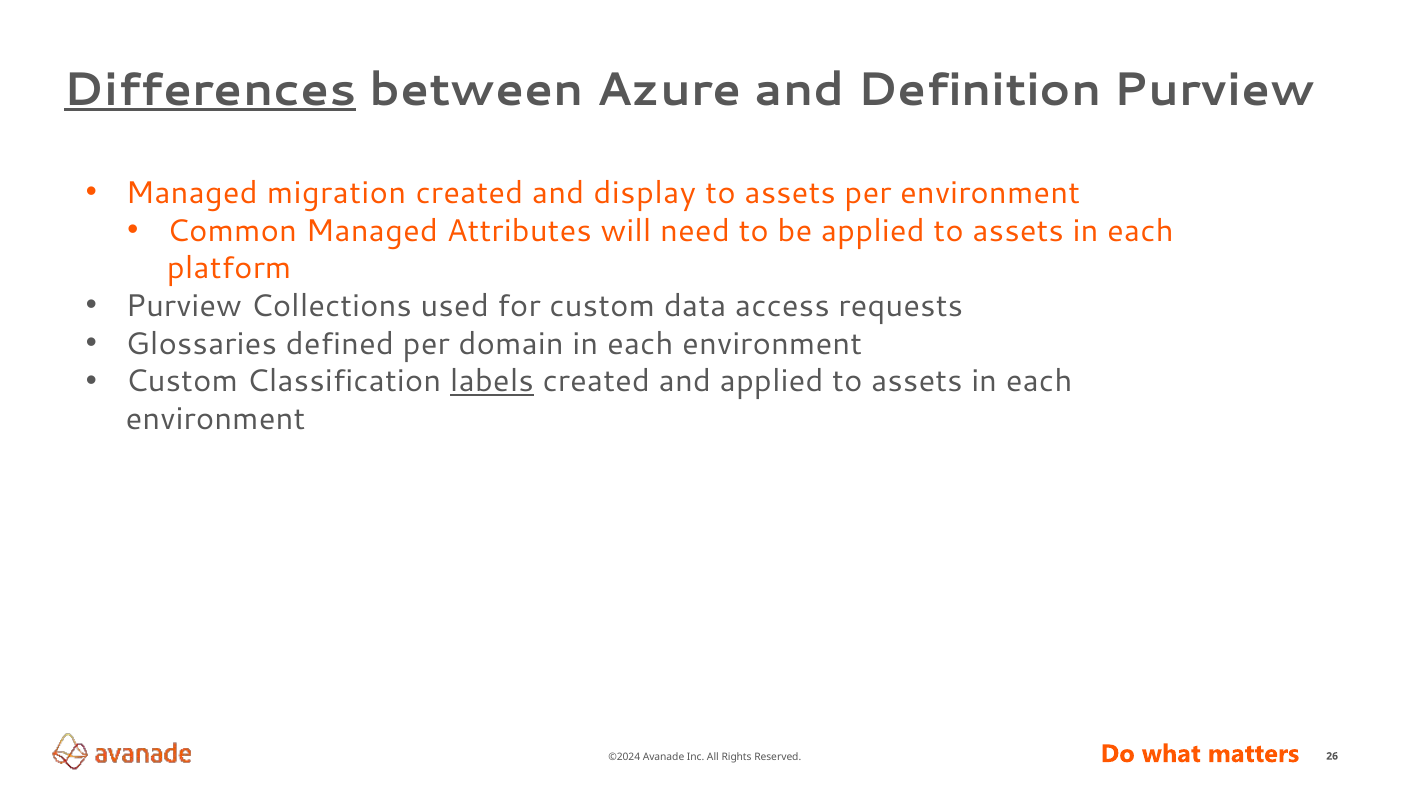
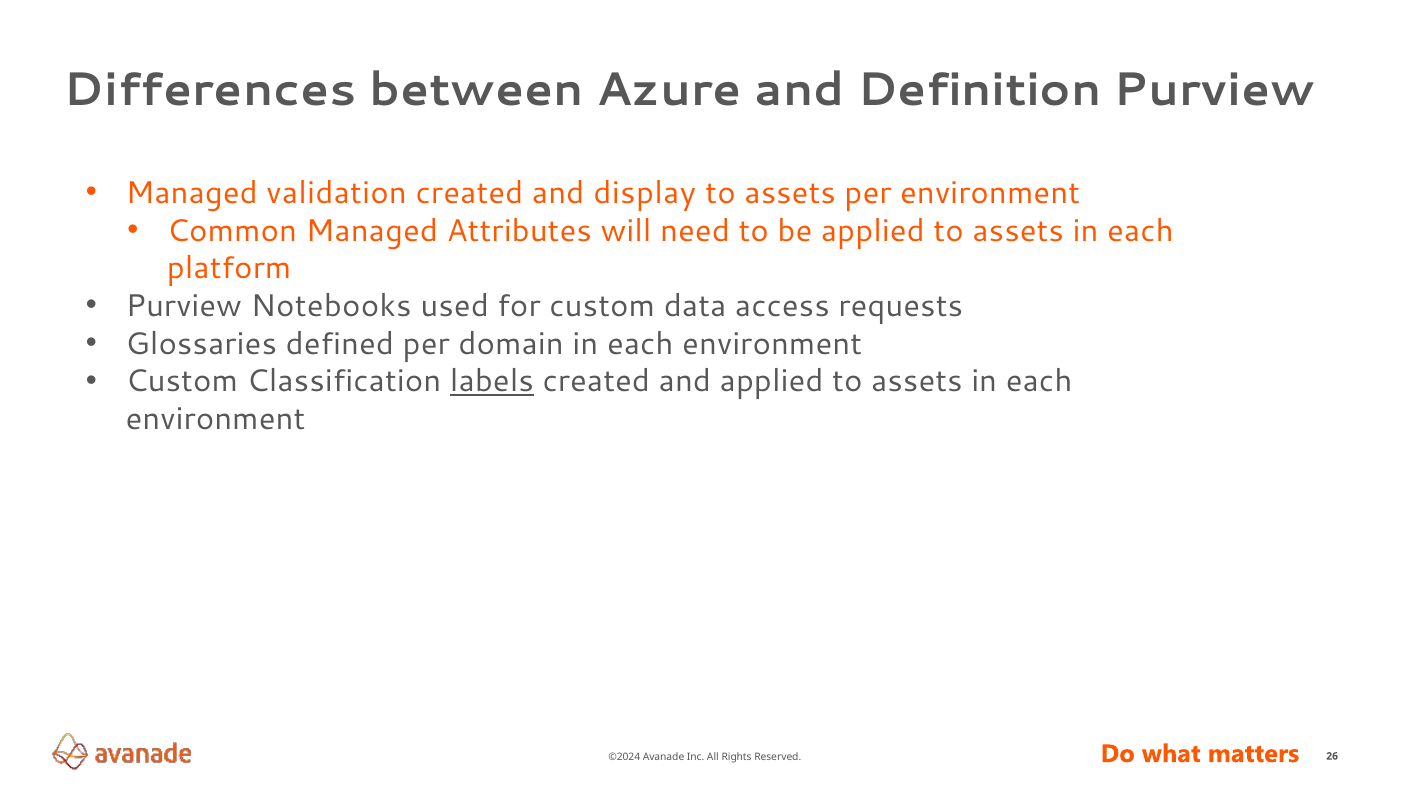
Differences underline: present -> none
migration: migration -> validation
Collections: Collections -> Notebooks
